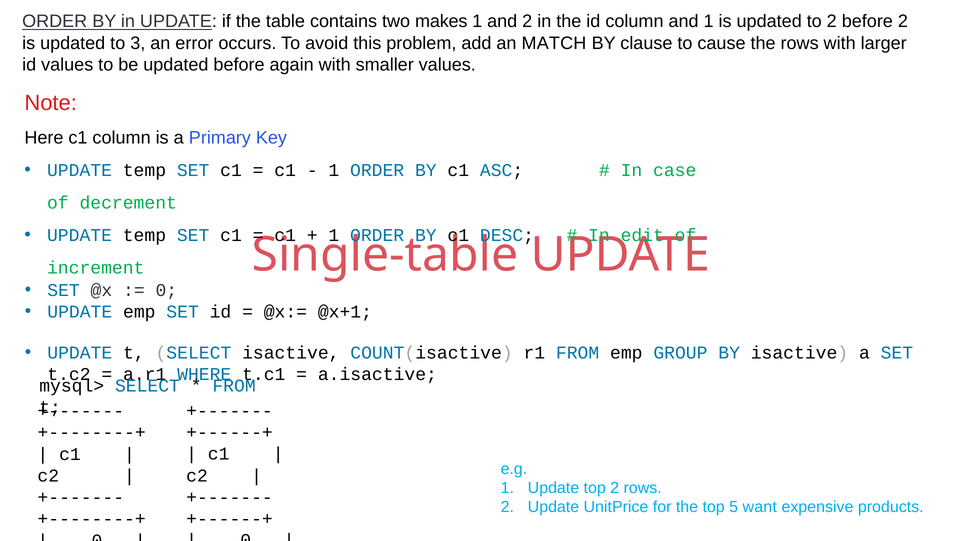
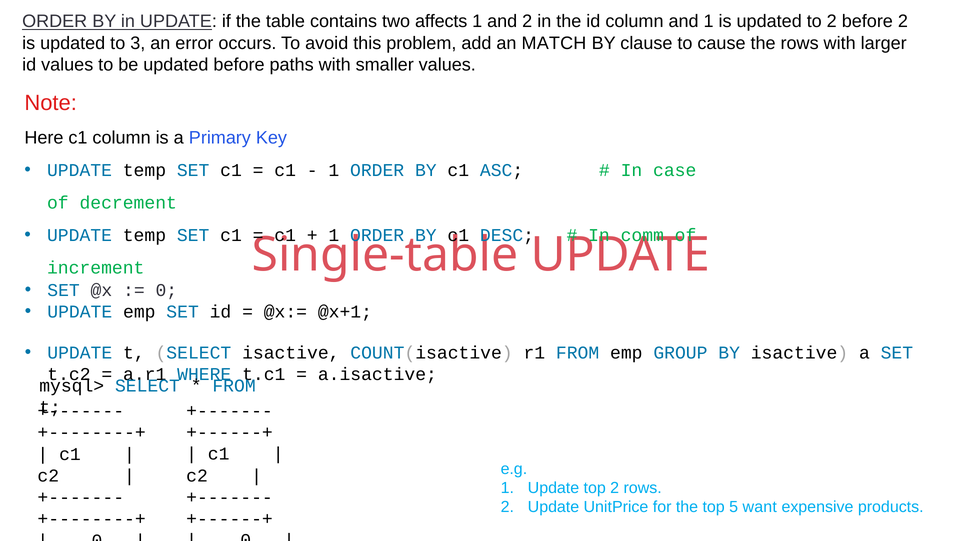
makes: makes -> affects
again: again -> paths
edit: edit -> comm
